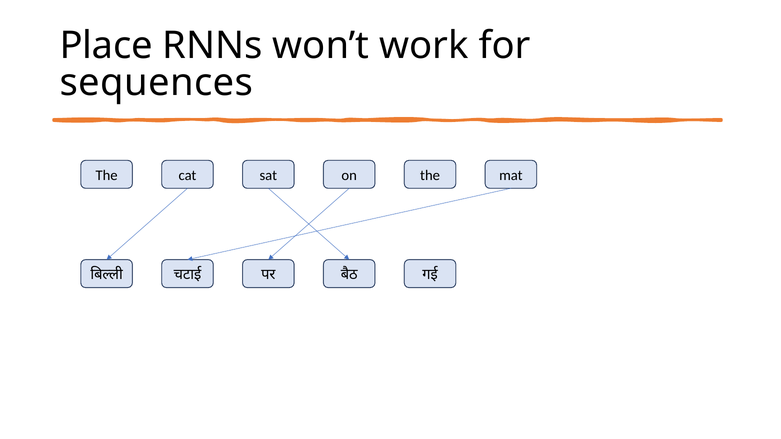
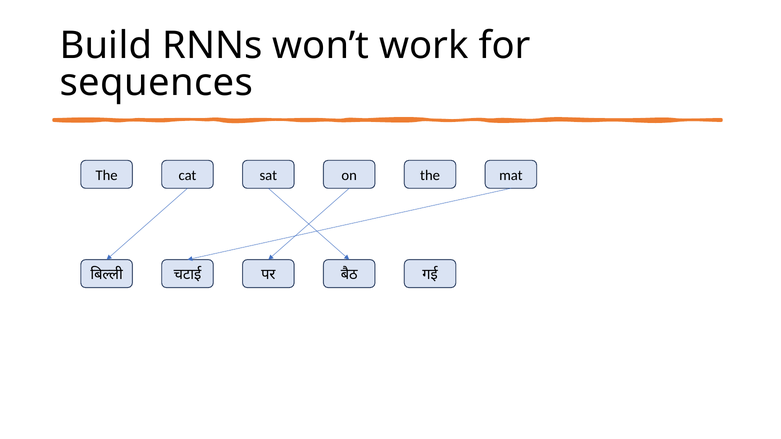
Place: Place -> Build
